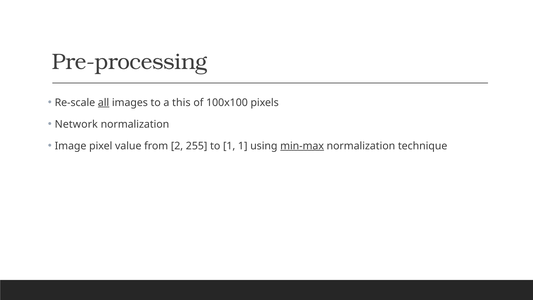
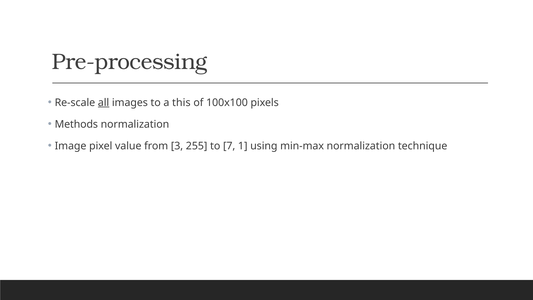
Network: Network -> Methods
2: 2 -> 3
to 1: 1 -> 7
min-max underline: present -> none
